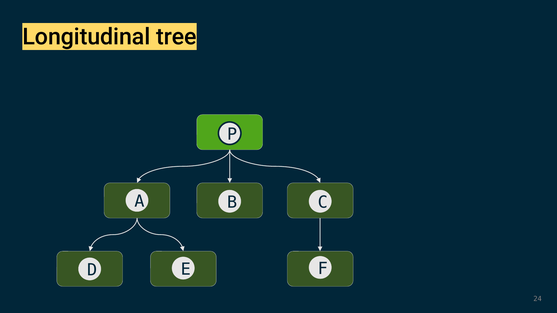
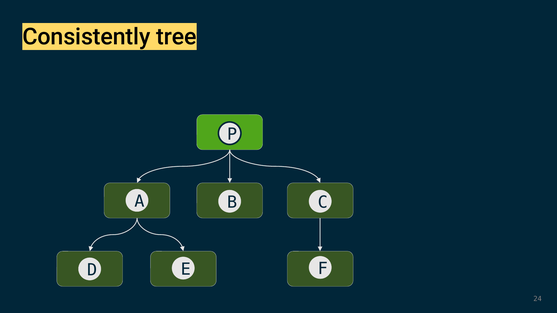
Longitudinal: Longitudinal -> Consistently
